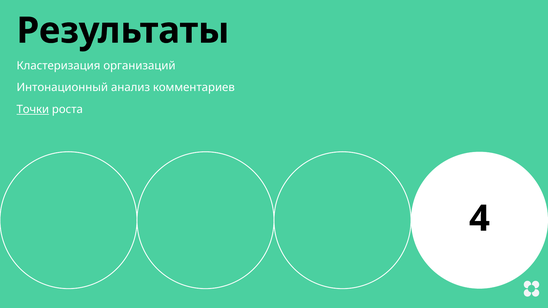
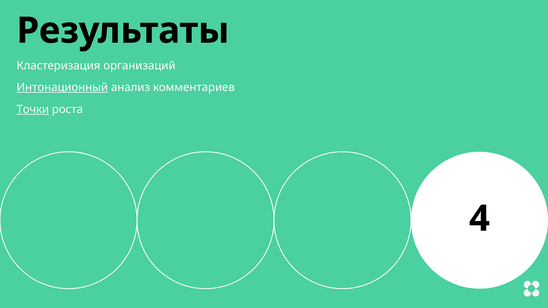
Интонационный underline: none -> present
